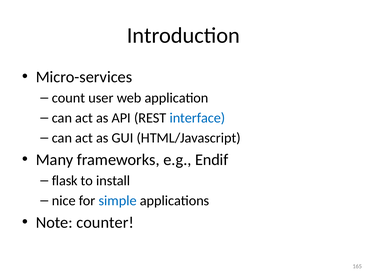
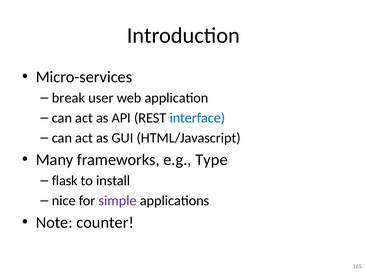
count: count -> break
Endif: Endif -> Type
simple colour: blue -> purple
